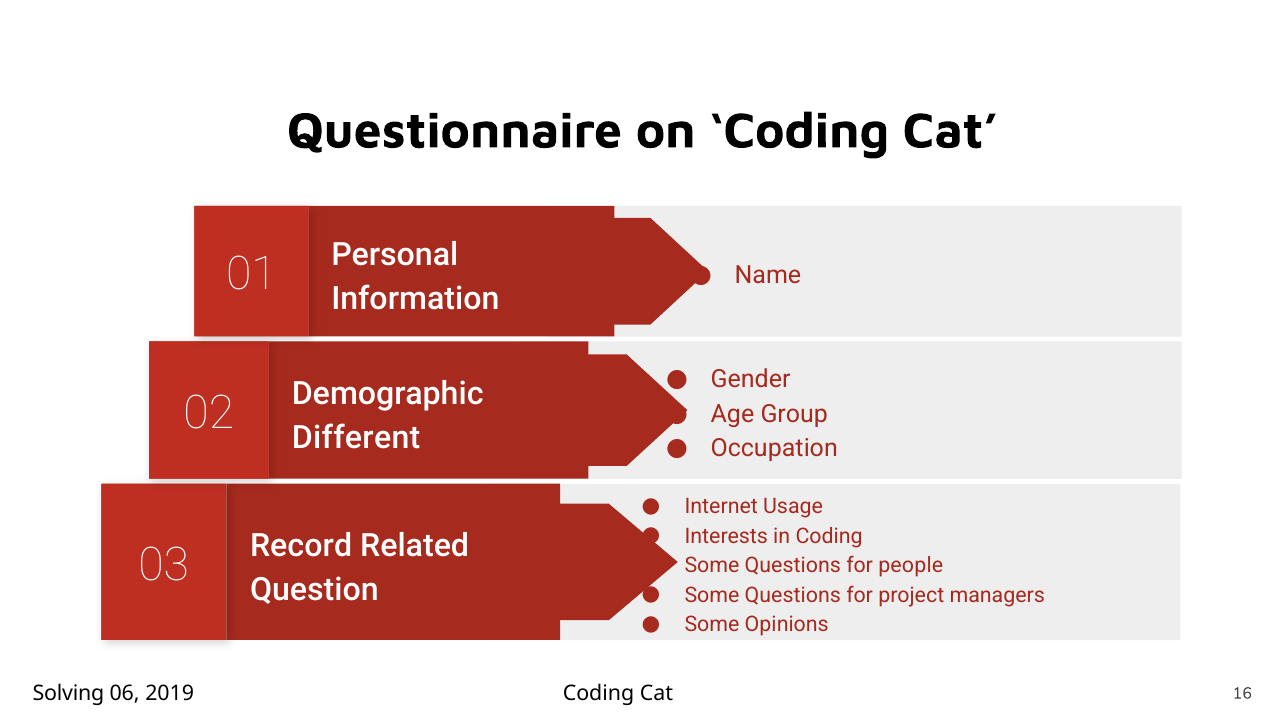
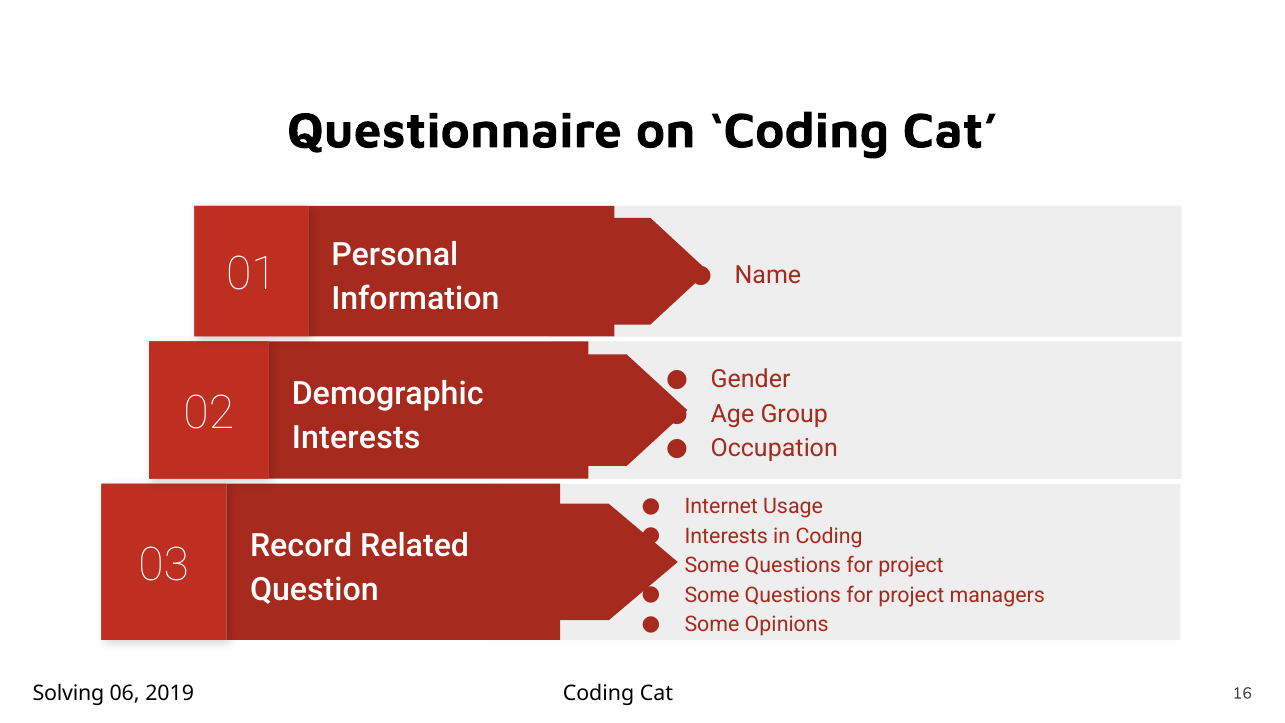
Different at (356, 438): Different -> Interests
people at (911, 565): people -> project
